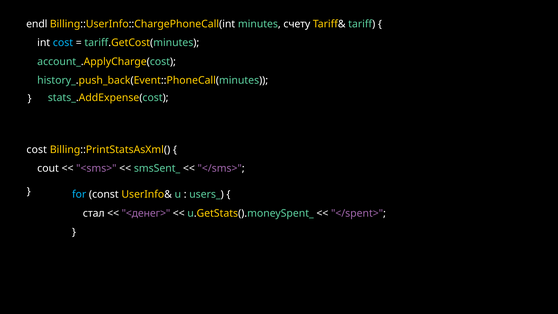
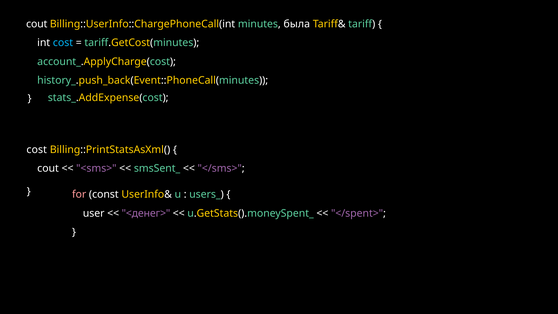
endl at (37, 24): endl -> cout
счету: счету -> была
for colour: light blue -> pink
стал: стал -> user
